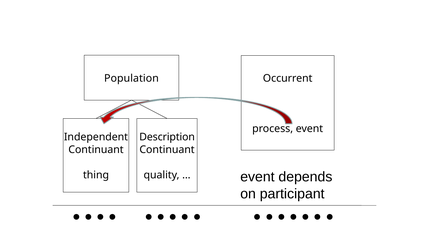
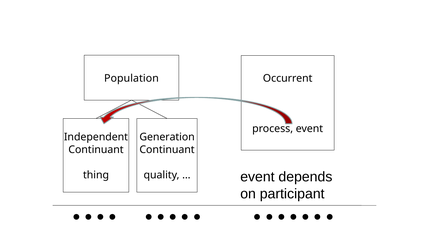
Description: Description -> Generation
